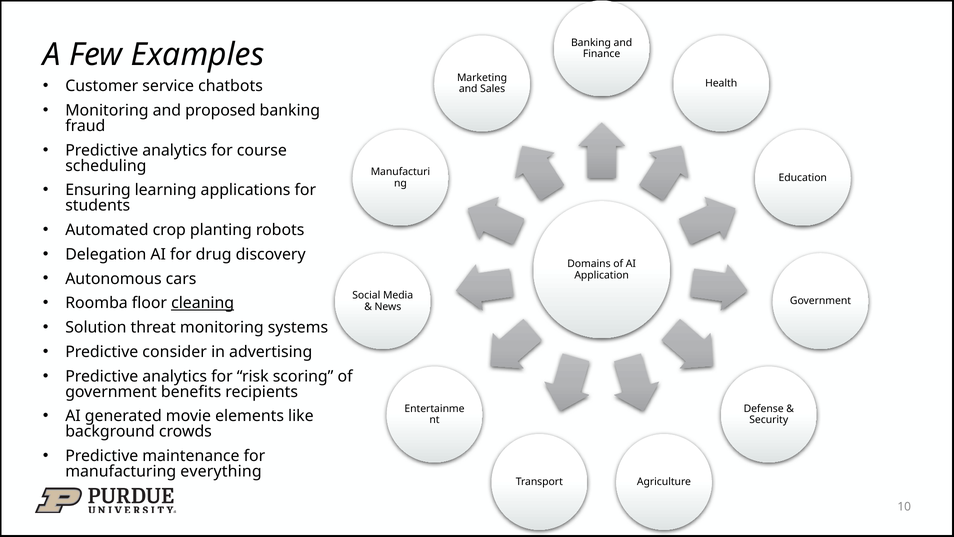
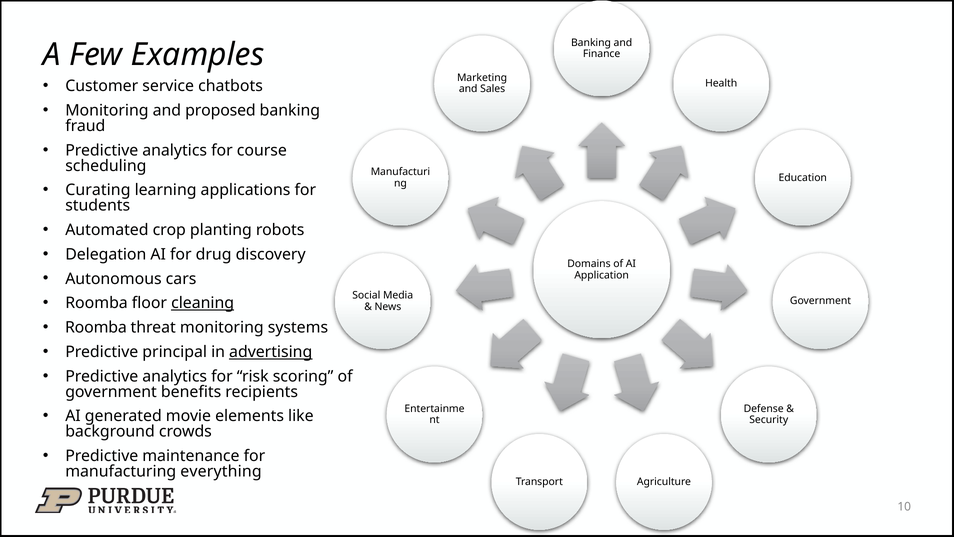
Ensuring: Ensuring -> Curating
Solution at (96, 327): Solution -> Roomba
consider: consider -> principal
advertising underline: none -> present
